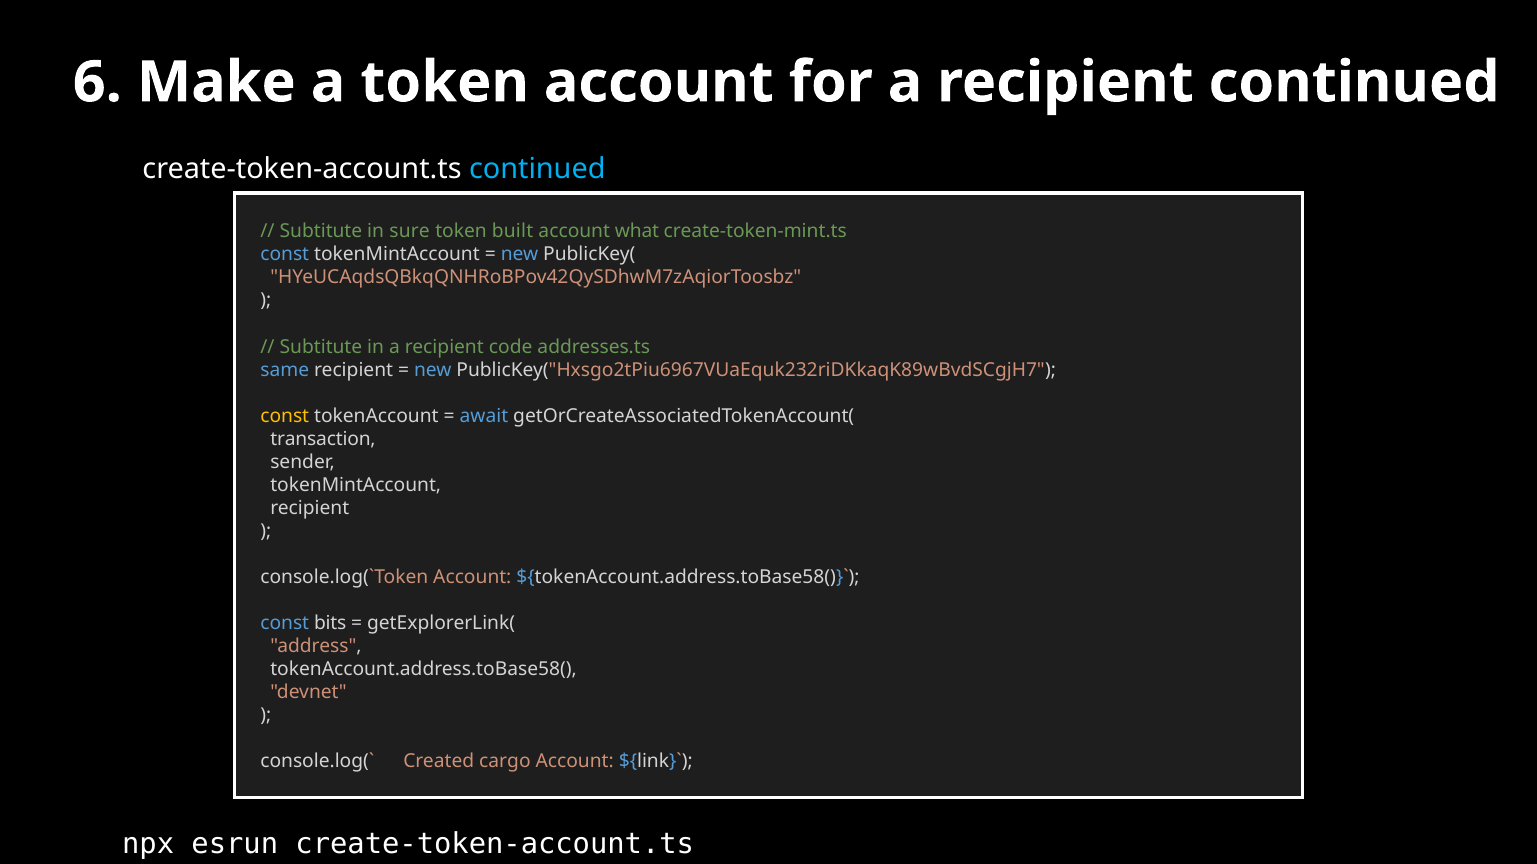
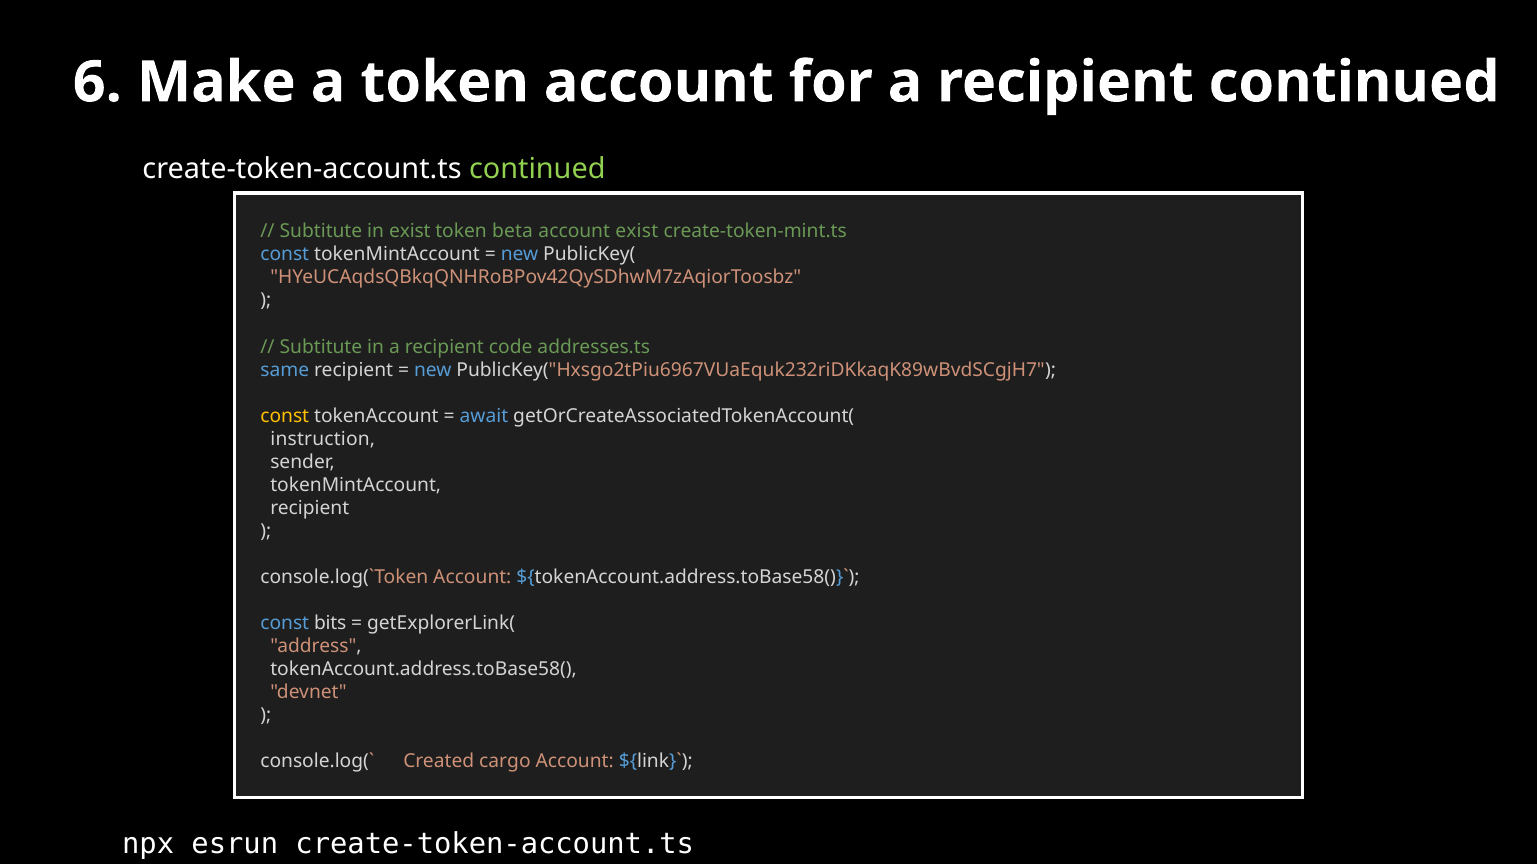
continued at (537, 169) colour: light blue -> light green
in sure: sure -> exist
built: built -> beta
account what: what -> exist
transaction: transaction -> instruction
